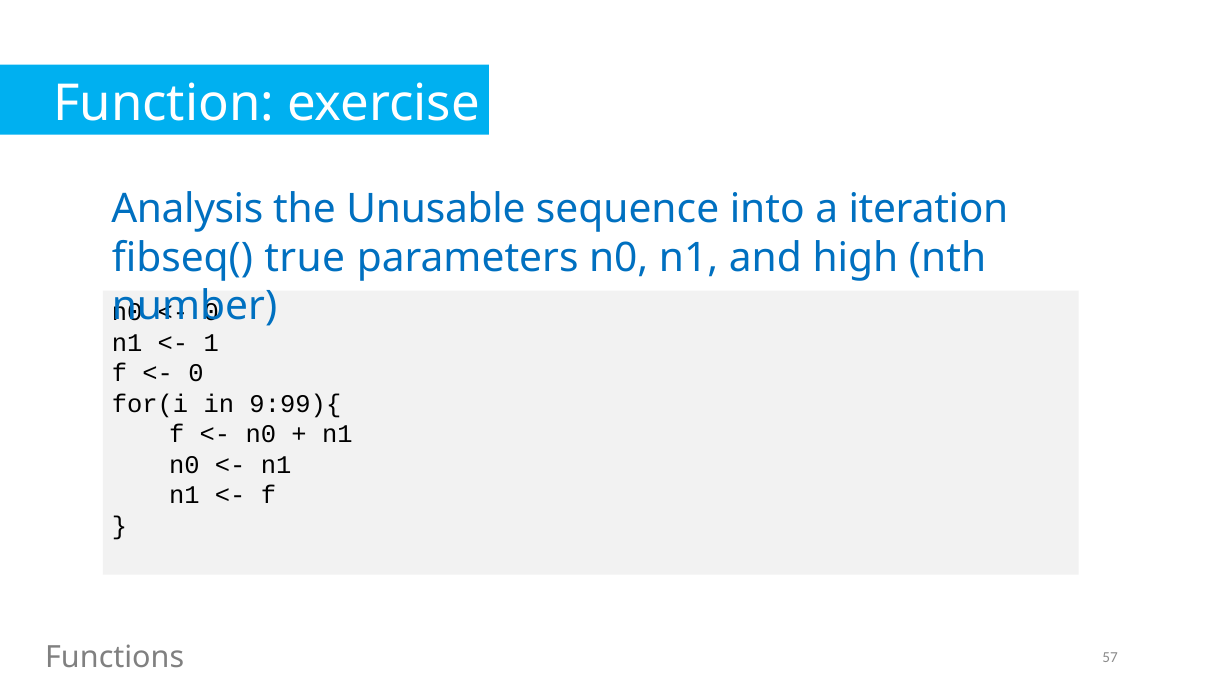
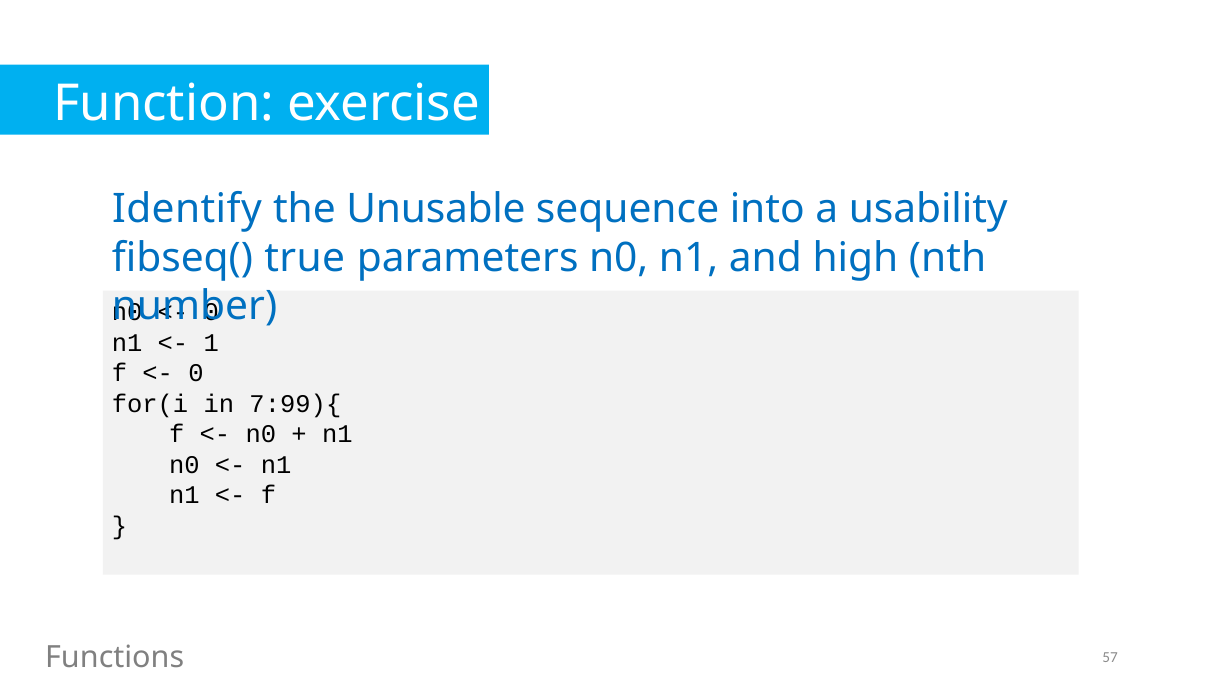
Analysis: Analysis -> Identify
iteration: iteration -> usability
9:99){: 9:99){ -> 7:99){
